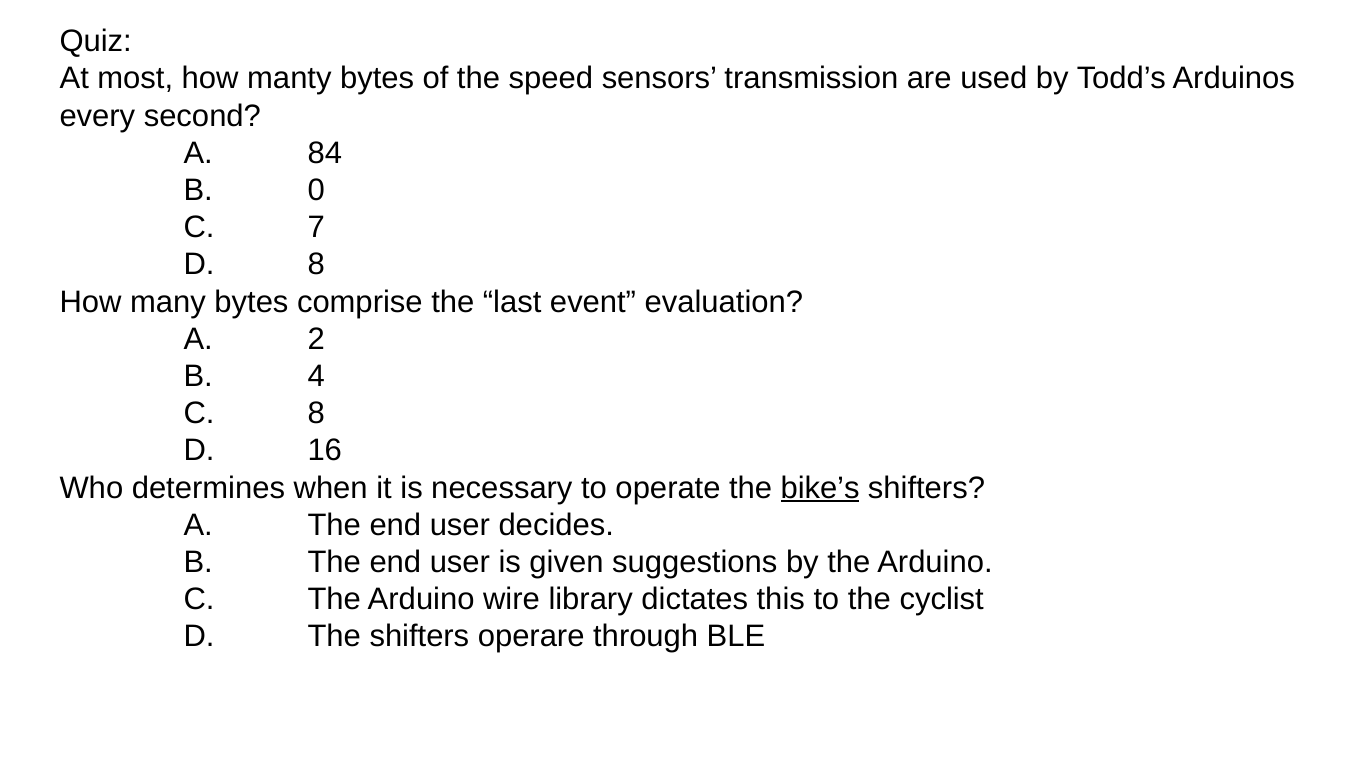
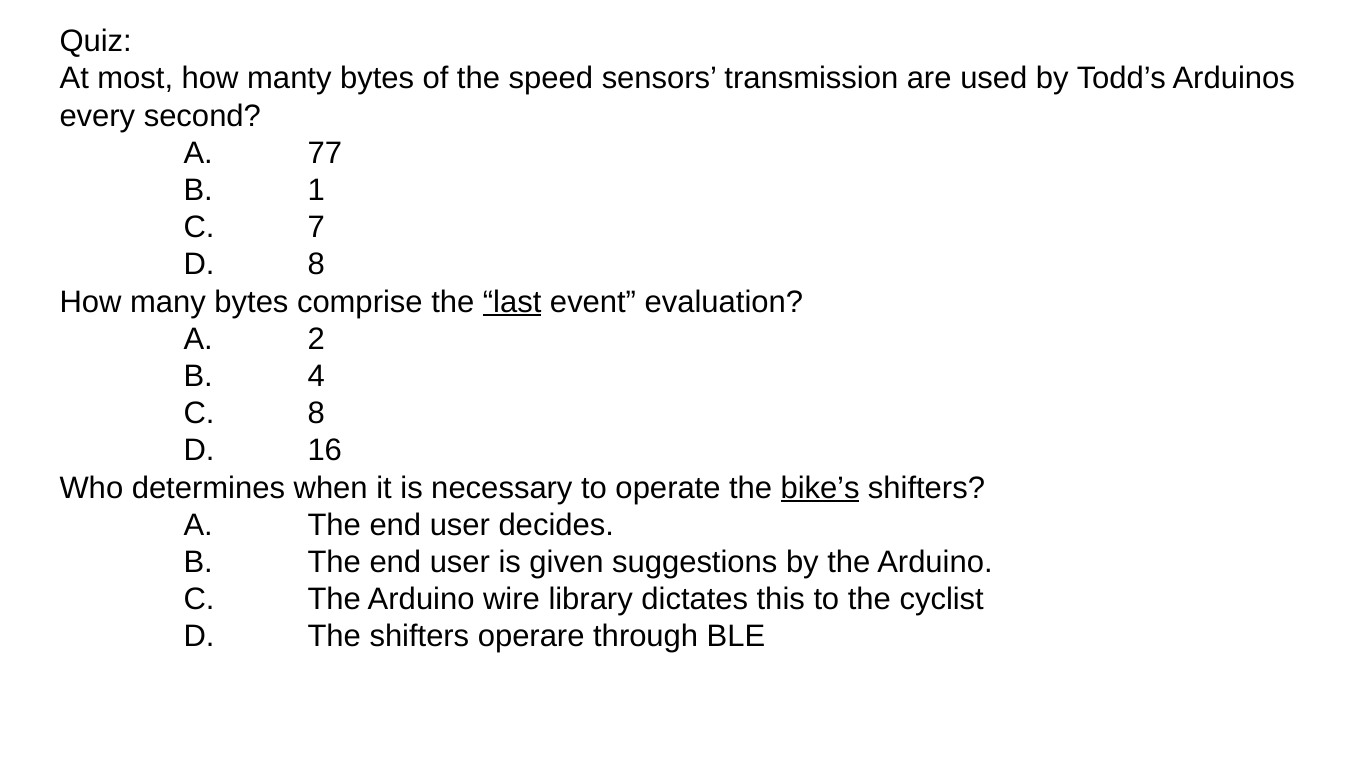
84: 84 -> 77
0: 0 -> 1
last underline: none -> present
